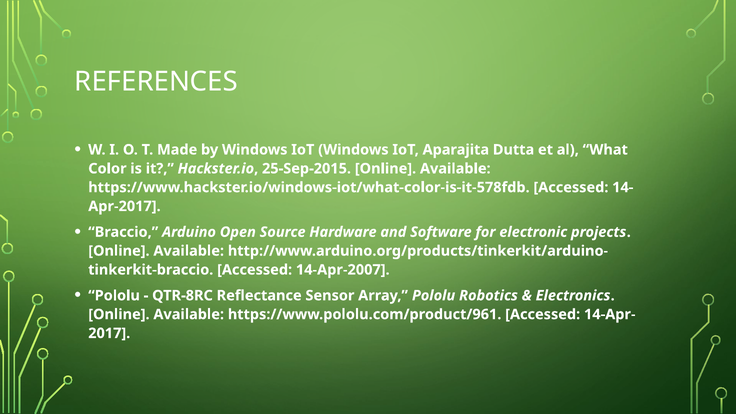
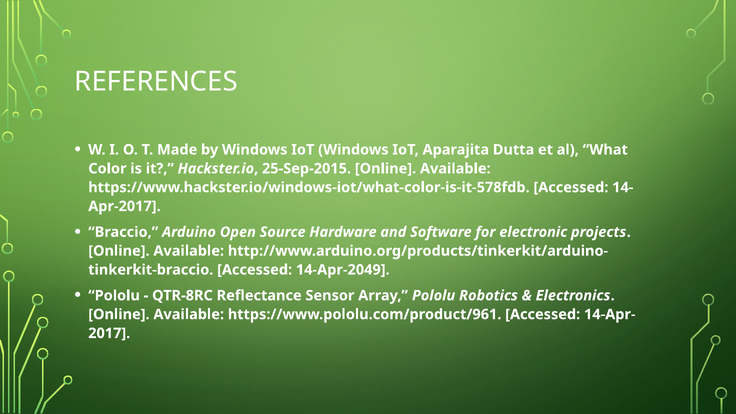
14-Apr-2007: 14-Apr-2007 -> 14-Apr-2049
